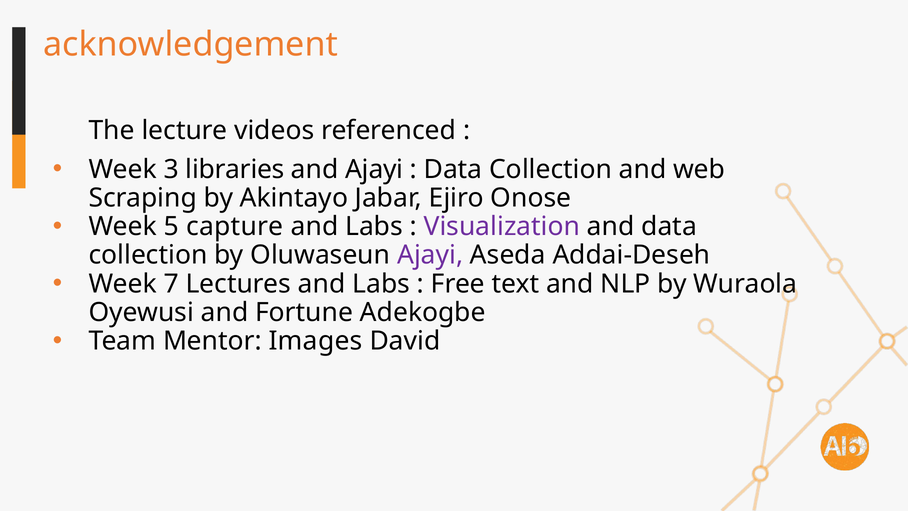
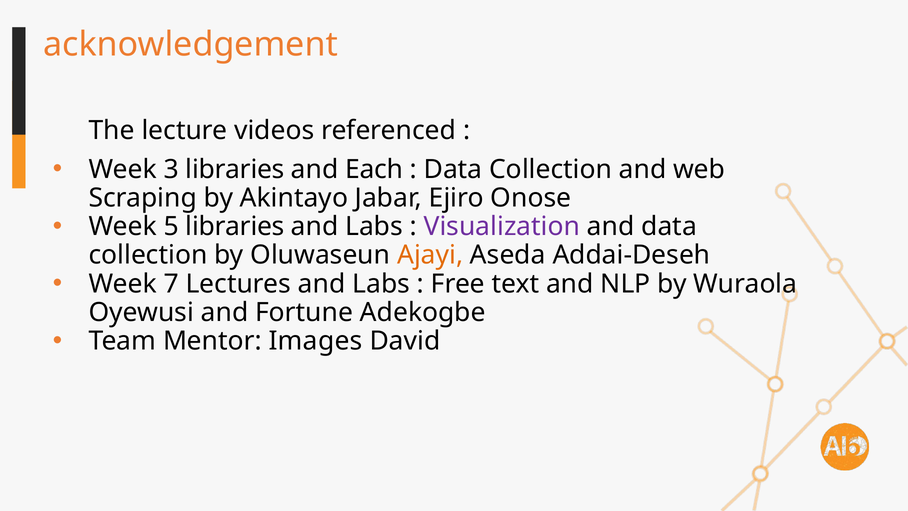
and Ajayi: Ajayi -> Each
5 capture: capture -> libraries
Ajayi at (430, 255) colour: purple -> orange
